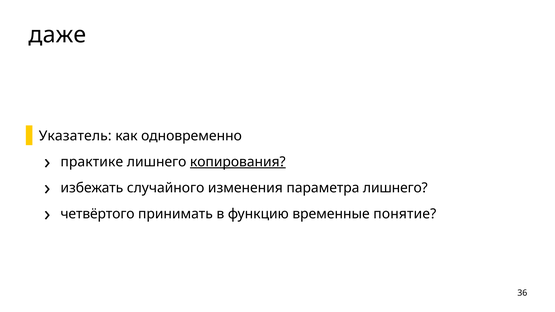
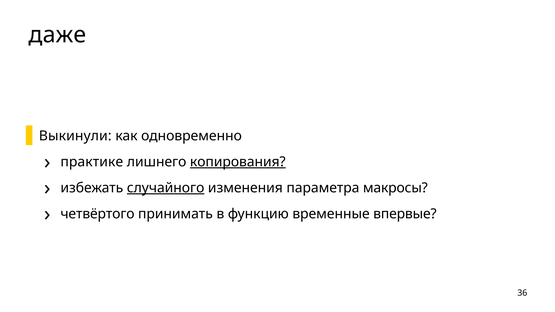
Указатель: Указатель -> Выкинули
случайного underline: none -> present
параметра лишнего: лишнего -> макросы
понятие: понятие -> впервые
